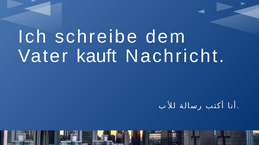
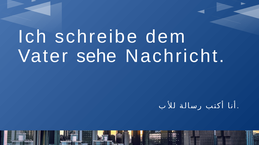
kauft: kauft -> sehe
